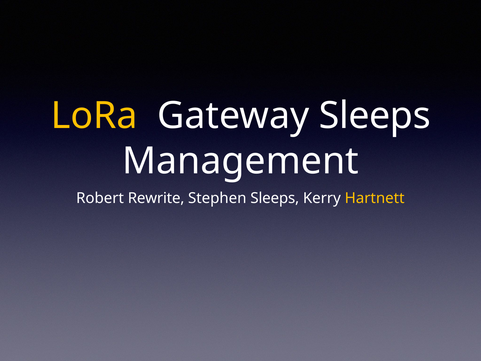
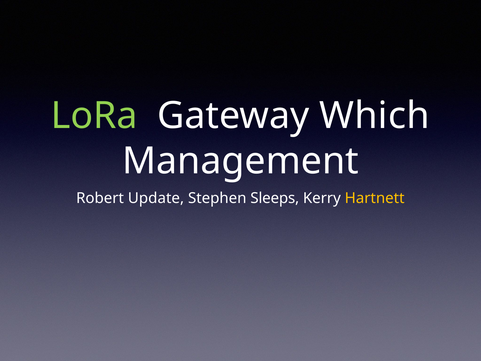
LoRa colour: yellow -> light green
Gateway Sleeps: Sleeps -> Which
Rewrite: Rewrite -> Update
